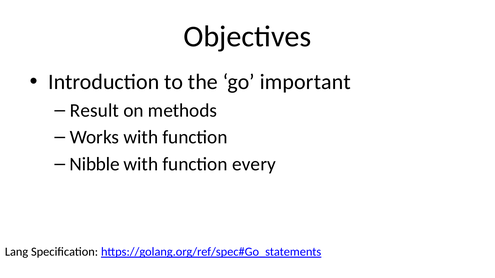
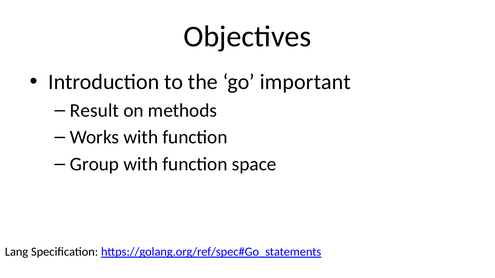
Nibble: Nibble -> Group
every: every -> space
